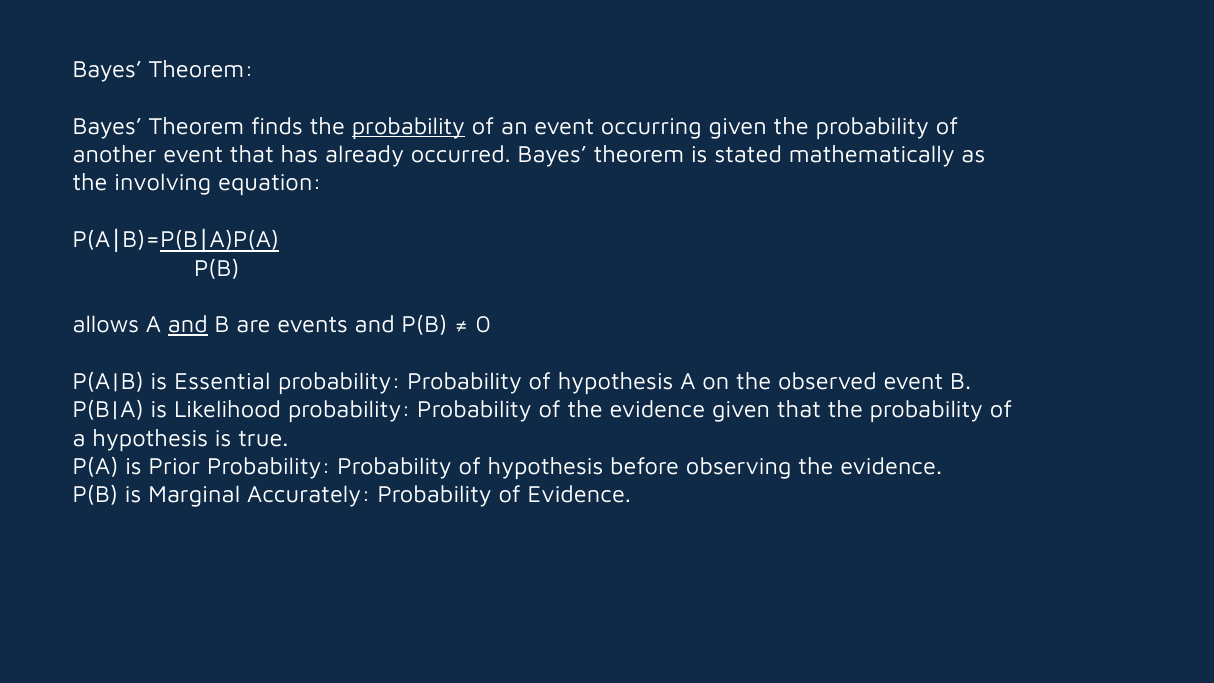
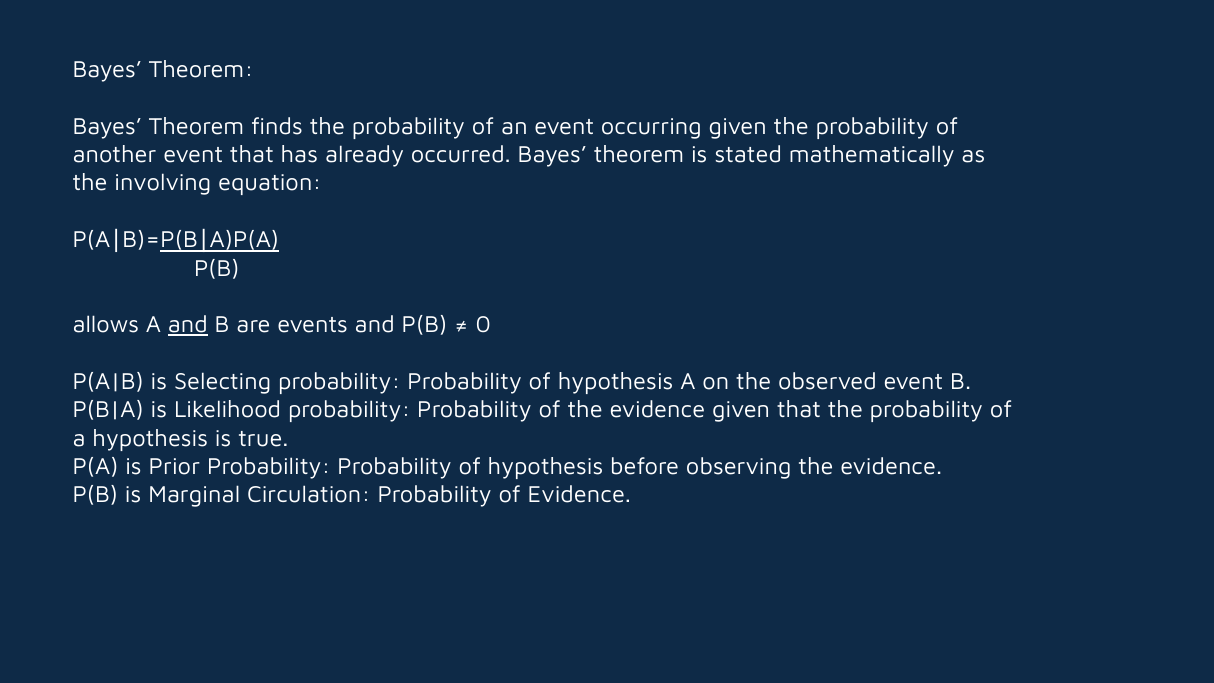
probability at (408, 126) underline: present -> none
Essential: Essential -> Selecting
Accurately: Accurately -> Circulation
